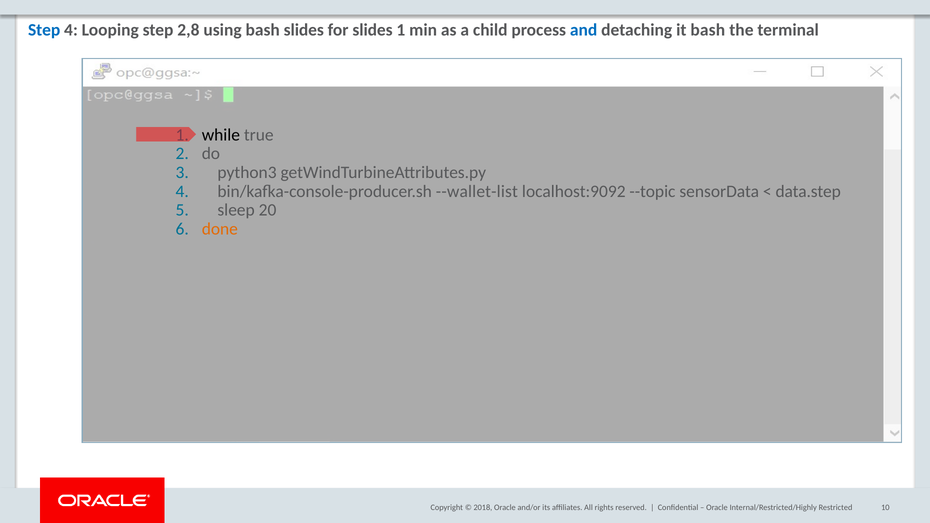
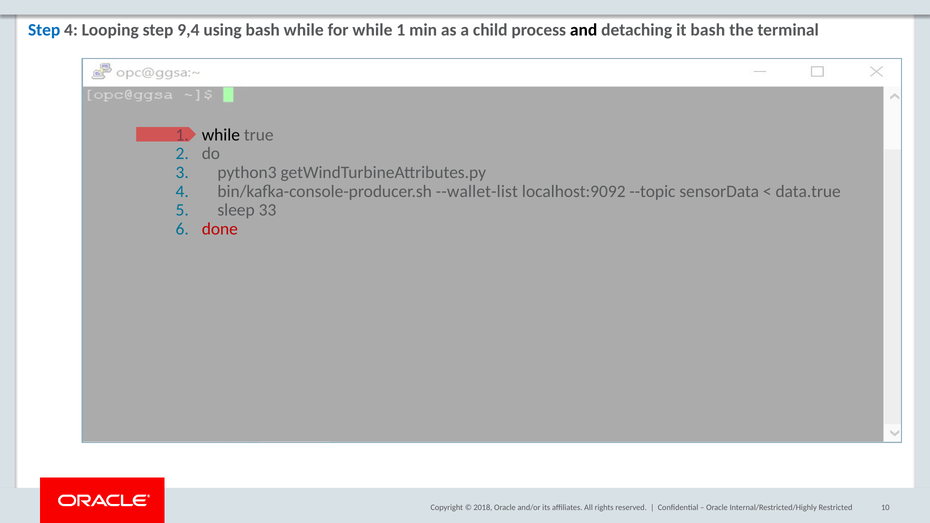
2,8: 2,8 -> 9,4
bash slides: slides -> while
for slides: slides -> while
and colour: blue -> black
data.step: data.step -> data.true
20: 20 -> 33
done colour: orange -> red
